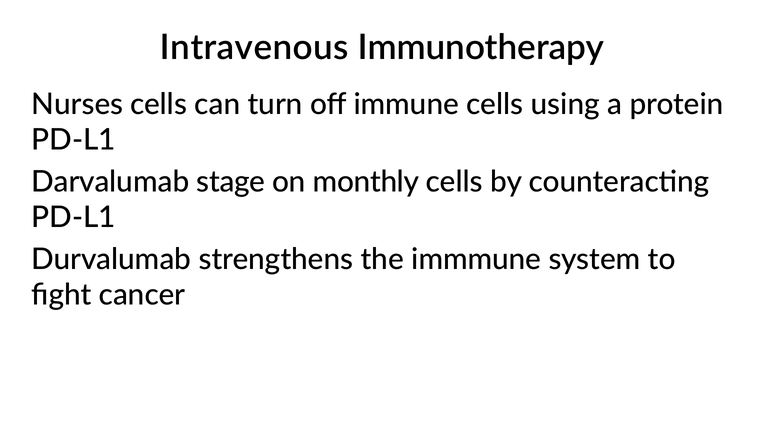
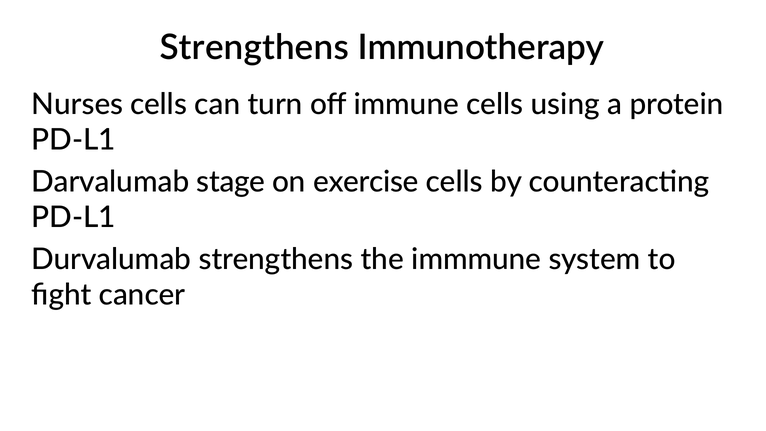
Intravenous at (254, 47): Intravenous -> Strengthens
monthly: monthly -> exercise
